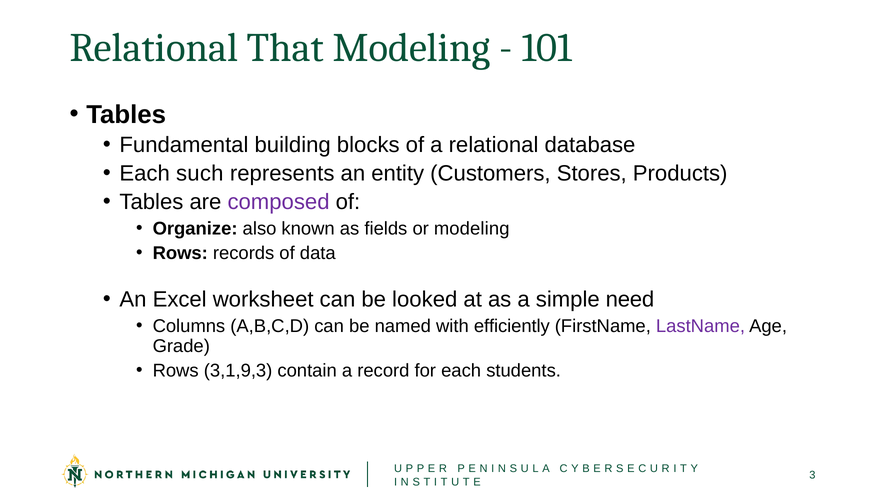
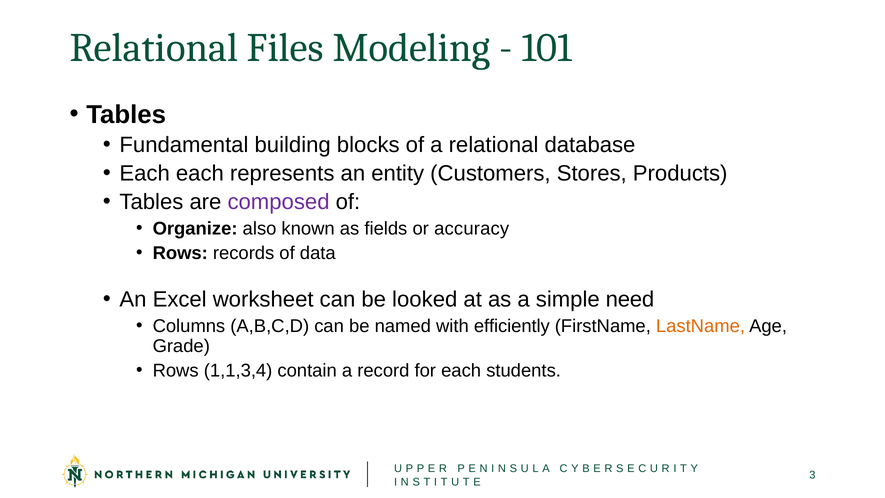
That: That -> Files
Each such: such -> each
or modeling: modeling -> accuracy
LastName colour: purple -> orange
3,1,9,3: 3,1,9,3 -> 1,1,3,4
